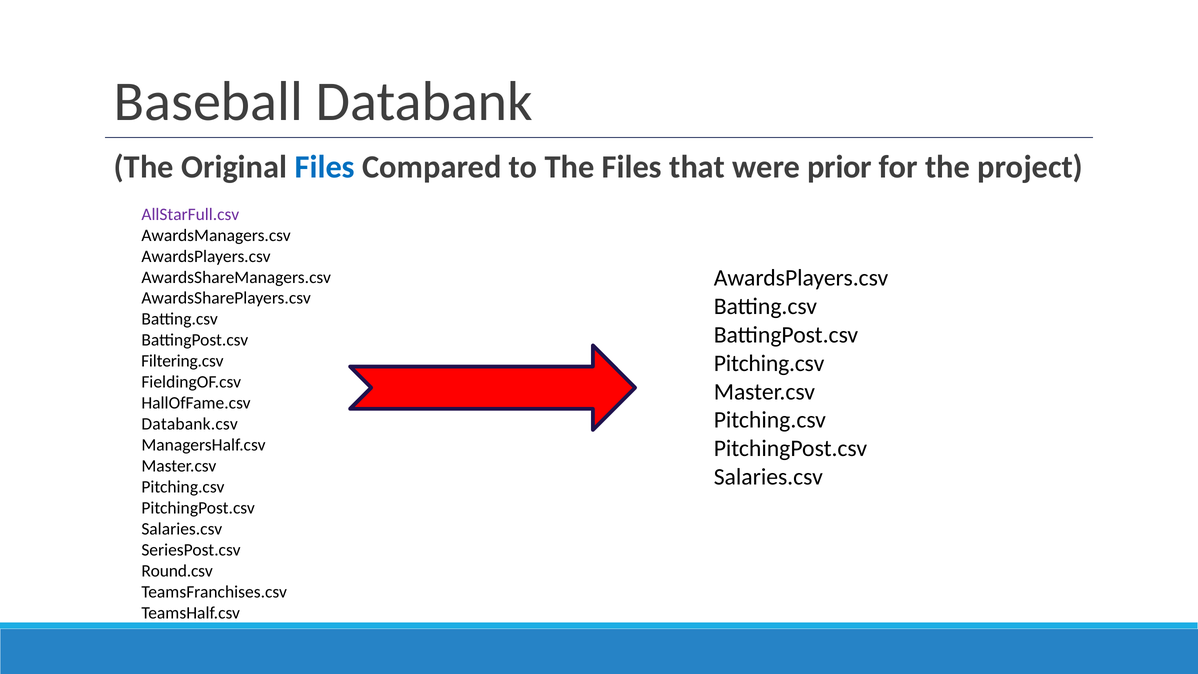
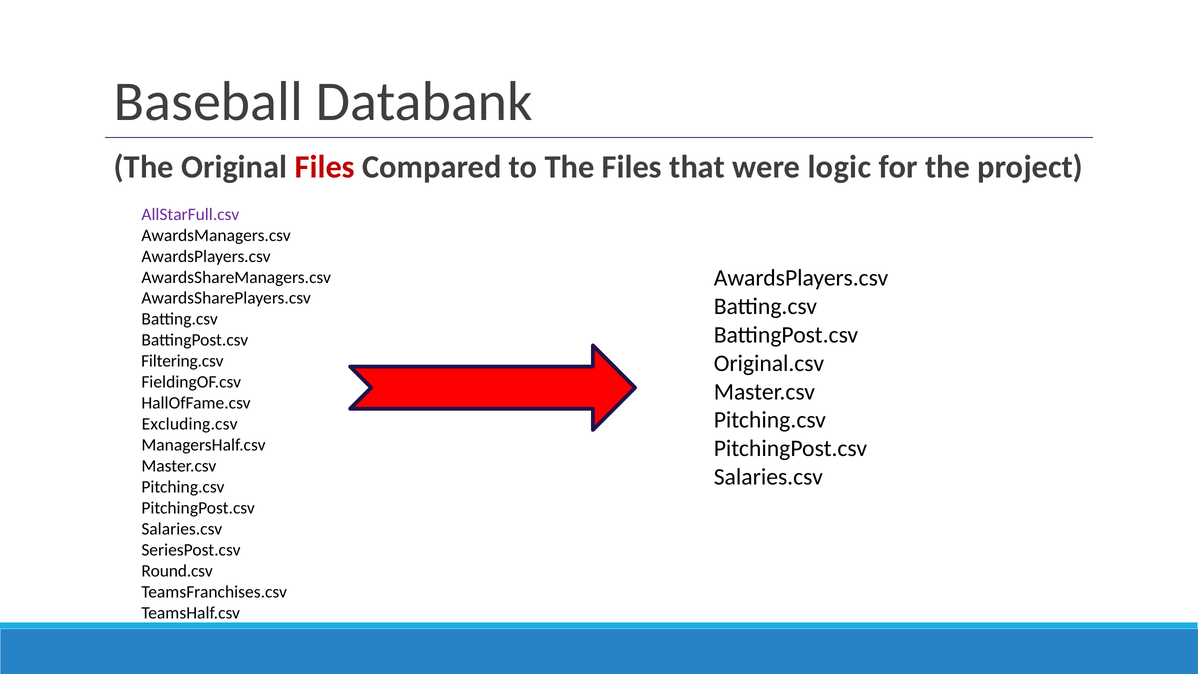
Files at (325, 167) colour: blue -> red
prior: prior -> logic
Pitching.csv at (769, 363): Pitching.csv -> Original.csv
Databank.csv: Databank.csv -> Excluding.csv
